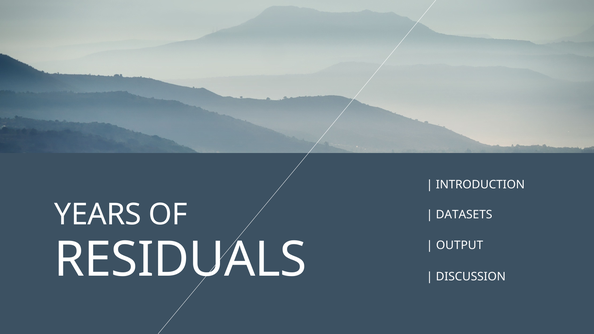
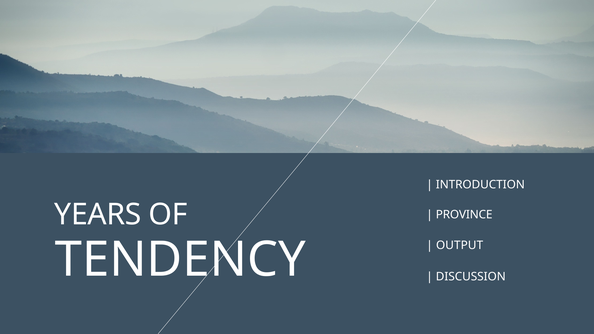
DATASETS: DATASETS -> PROVINCE
RESIDUALS: RESIDUALS -> TENDENCY
